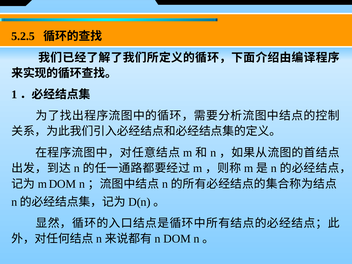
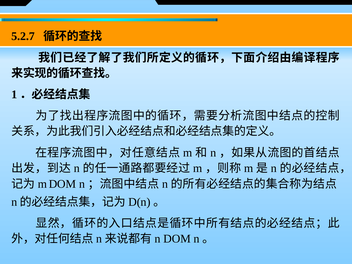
5.2.5: 5.2.5 -> 5.2.7
